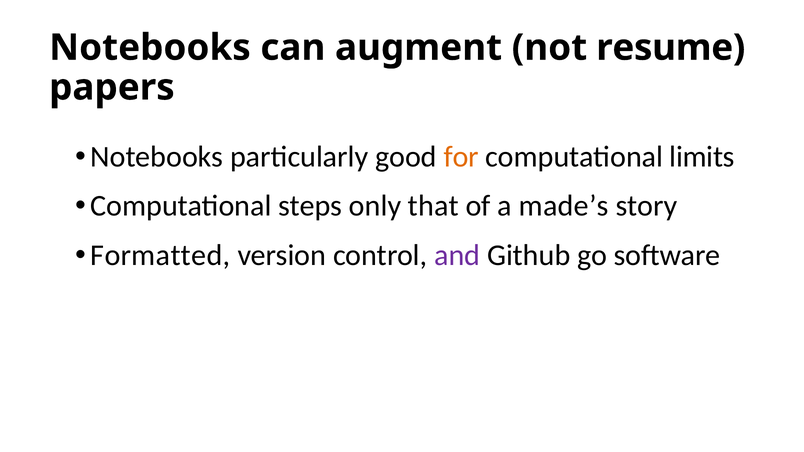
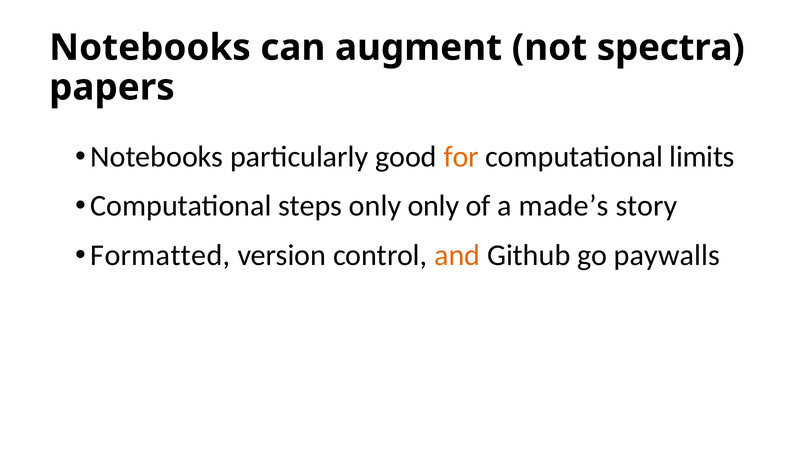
resume: resume -> spectra
only that: that -> only
and colour: purple -> orange
software: software -> paywalls
